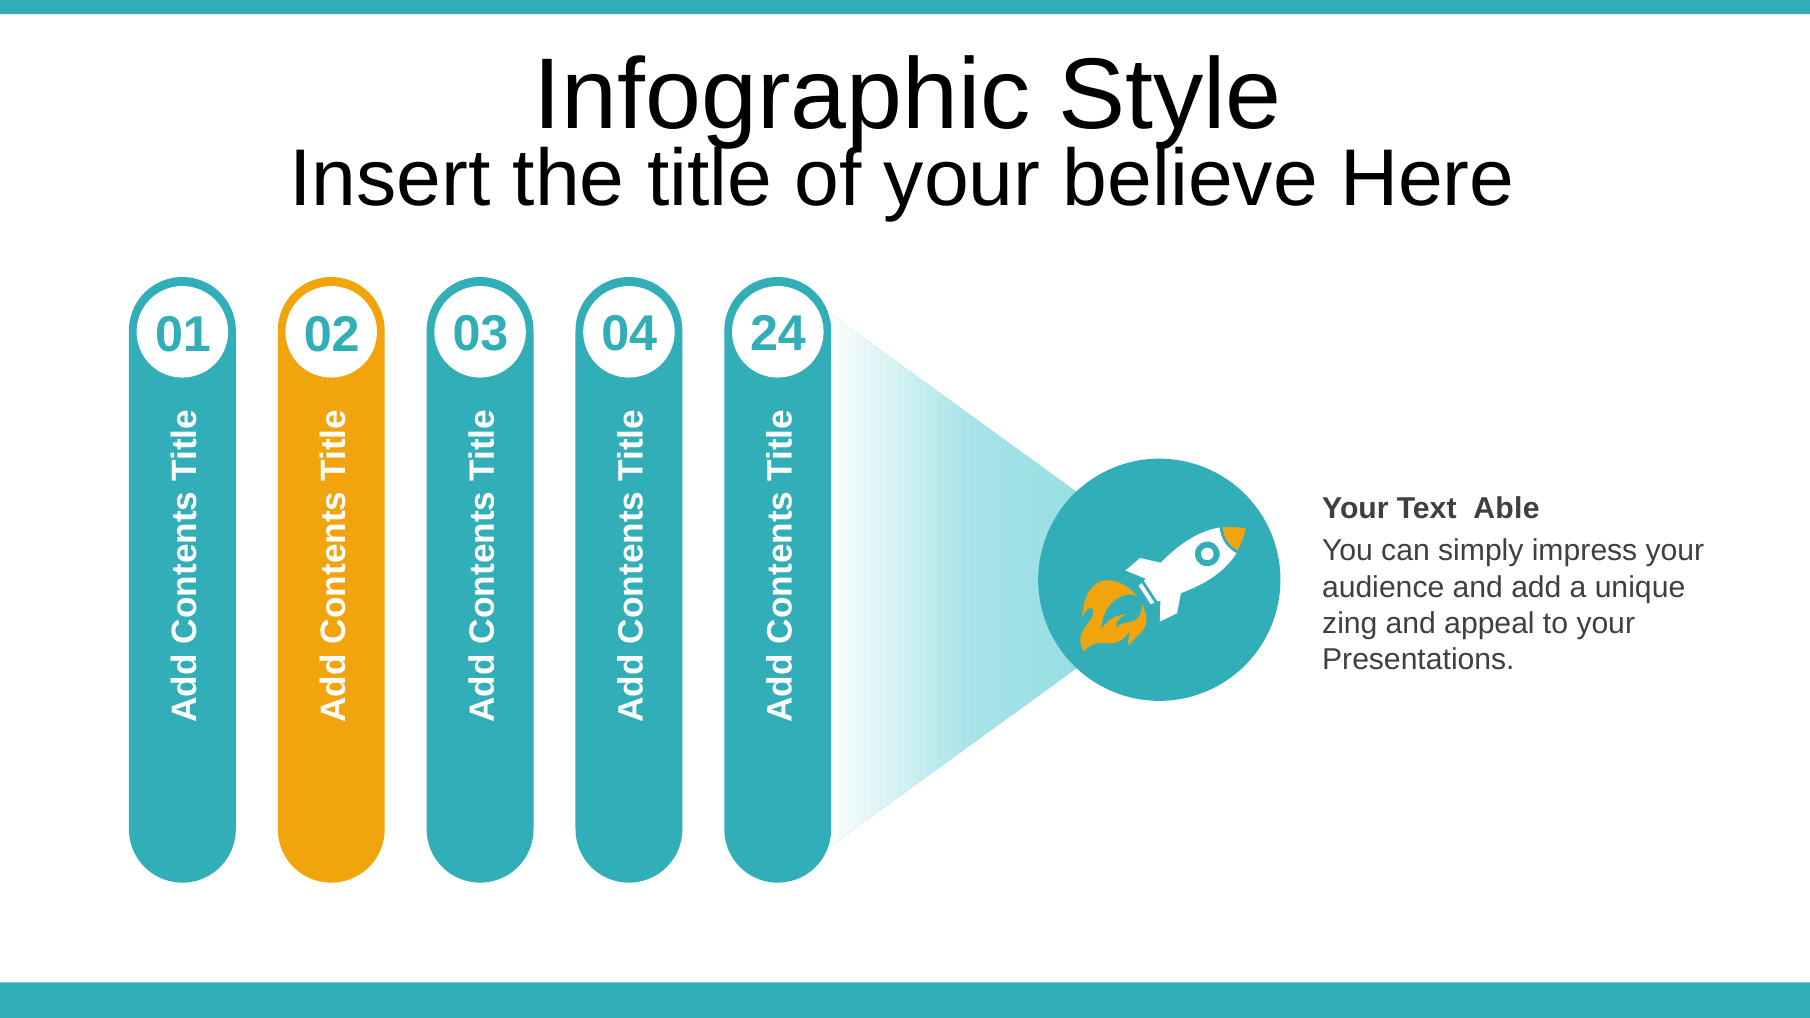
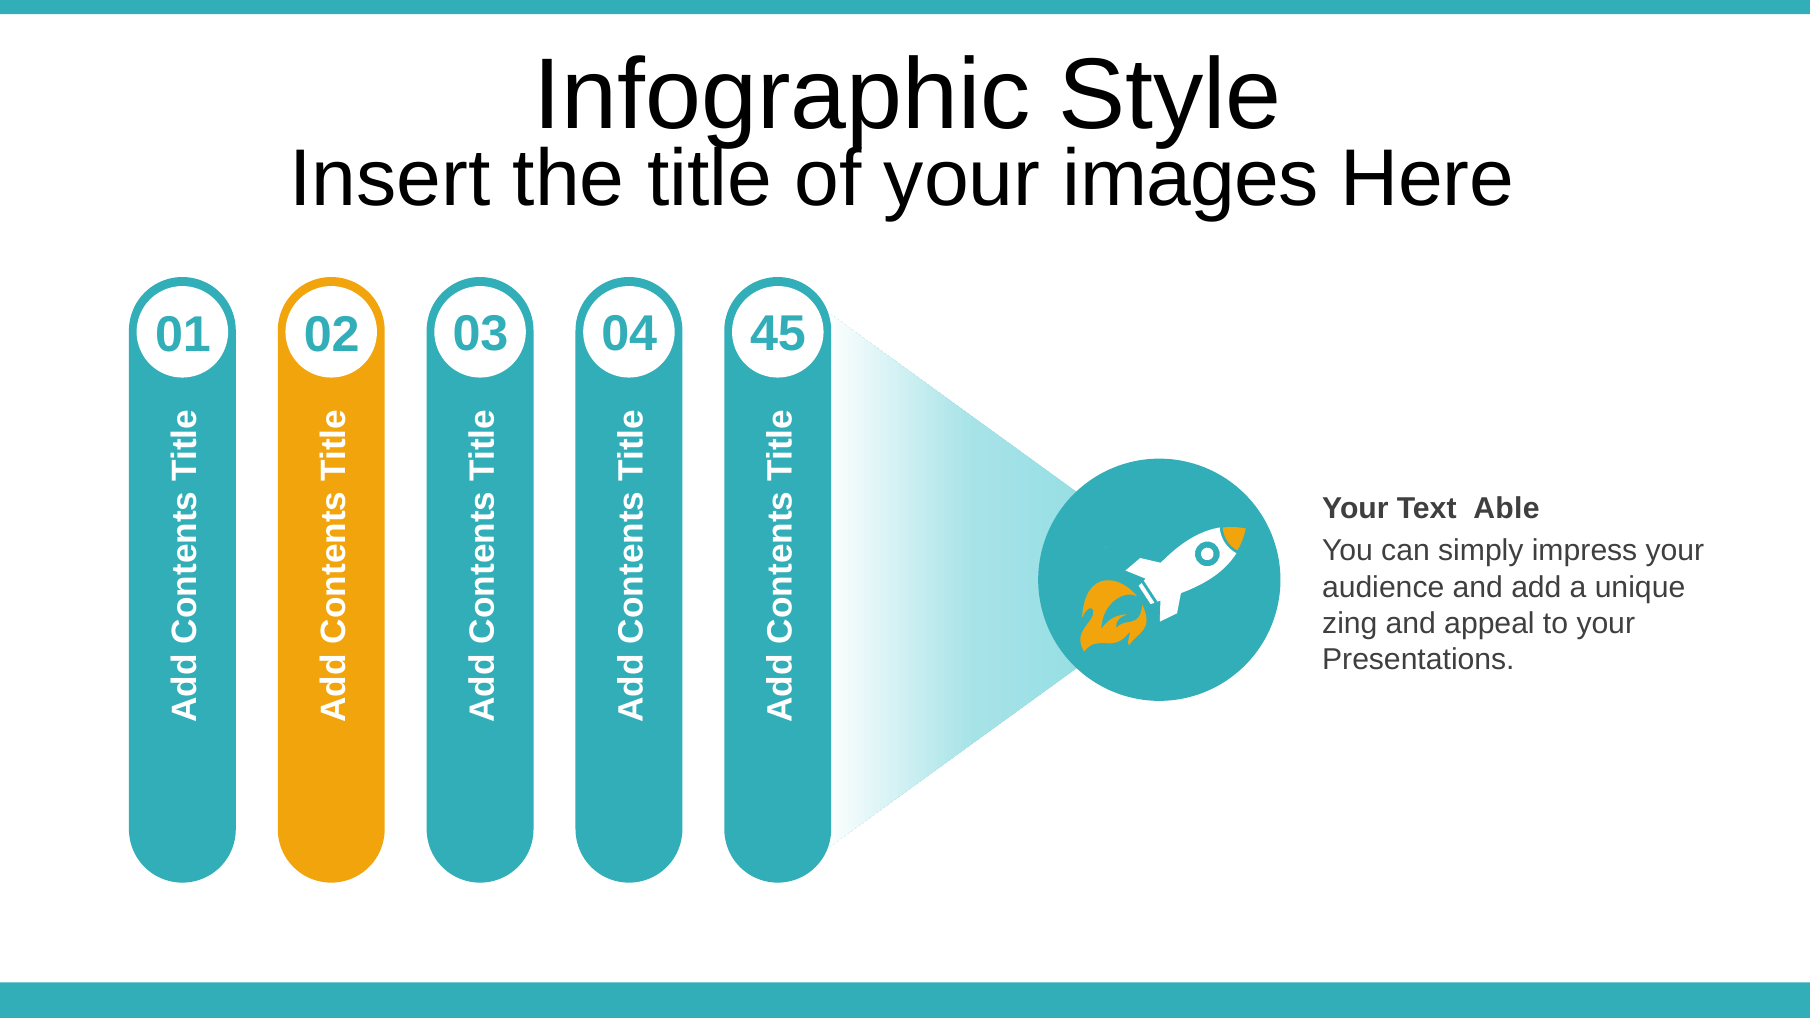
believe: believe -> images
24: 24 -> 45
